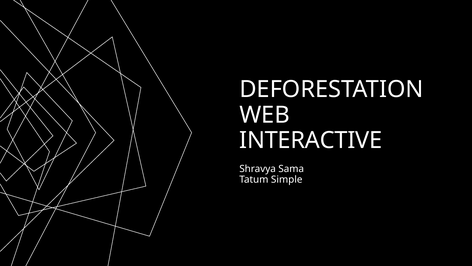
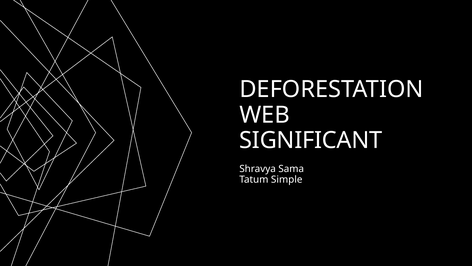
INTERACTIVE: INTERACTIVE -> SIGNIFICANT
